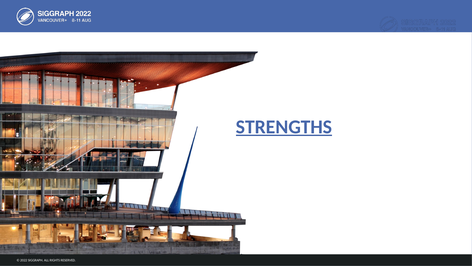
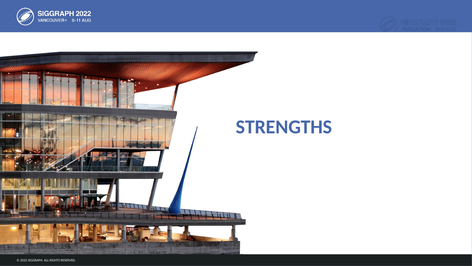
STRENGTHS underline: present -> none
